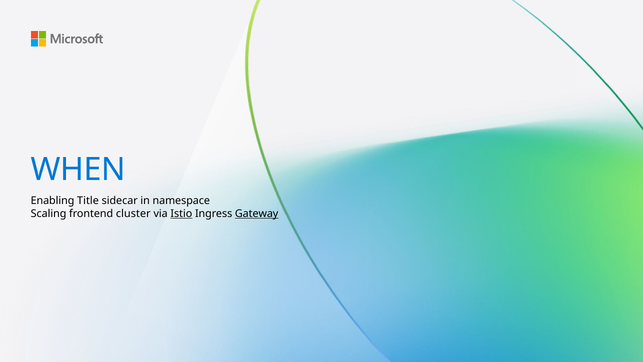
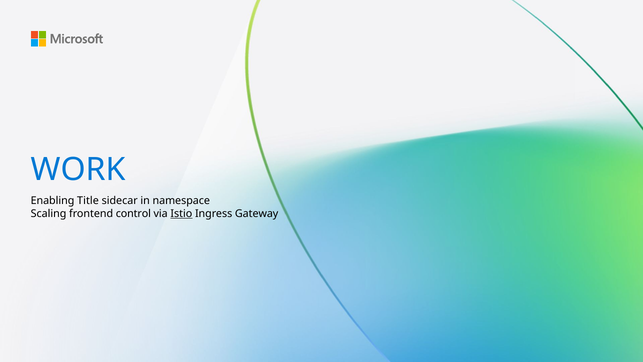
WHEN: WHEN -> WORK
cluster: cluster -> control
Gateway underline: present -> none
